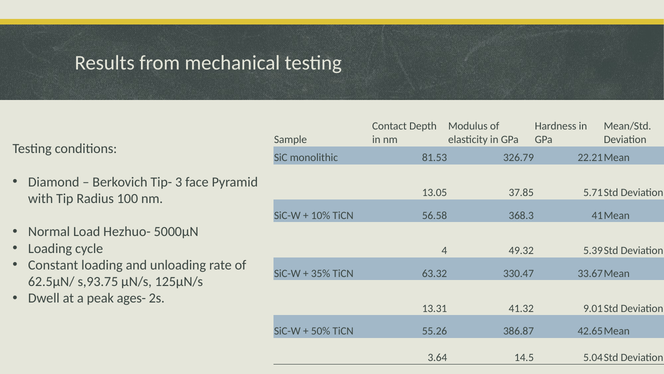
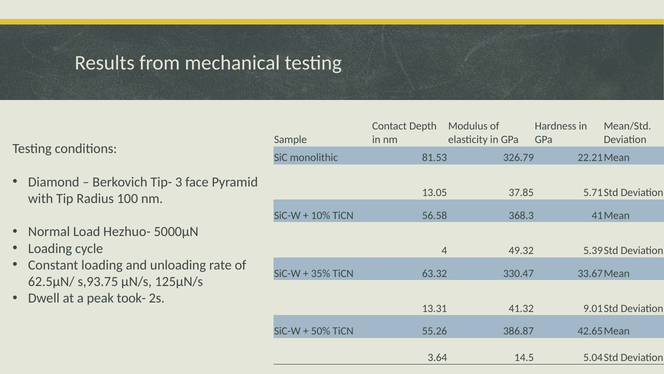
ages-: ages- -> took-
